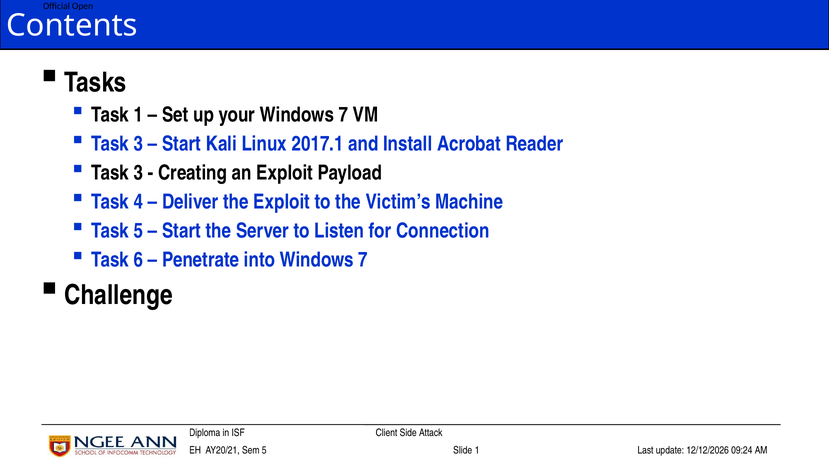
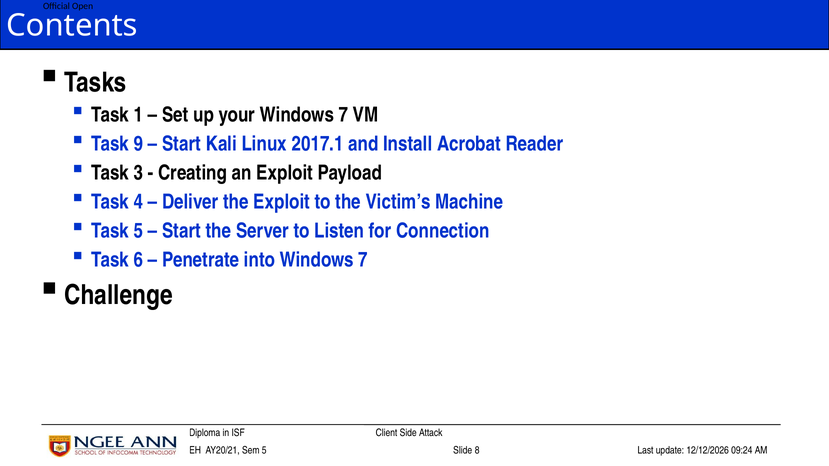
3 at (138, 144): 3 -> 9
1 at (477, 451): 1 -> 8
